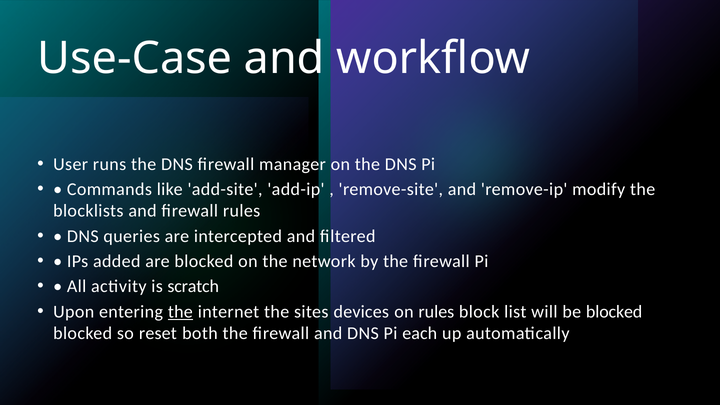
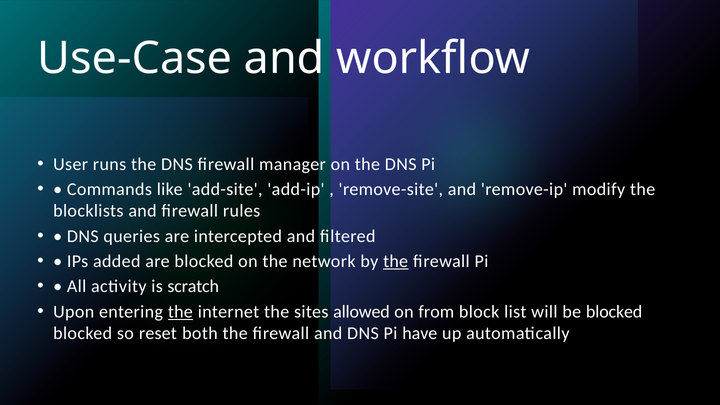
the at (396, 261) underline: none -> present
devices: devices -> allowed
on rules: rules -> from
each: each -> have
